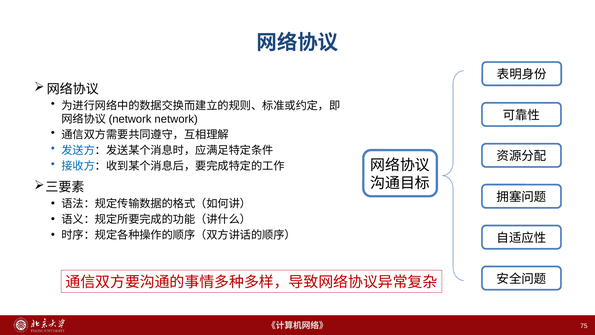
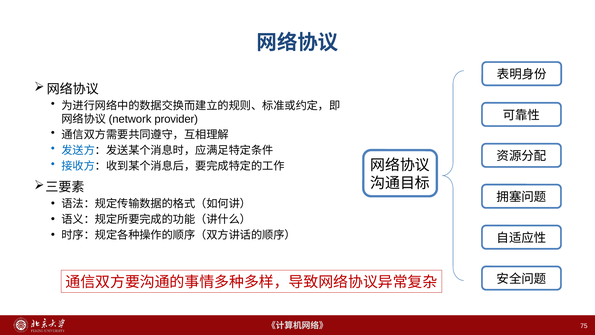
network: network -> provider
